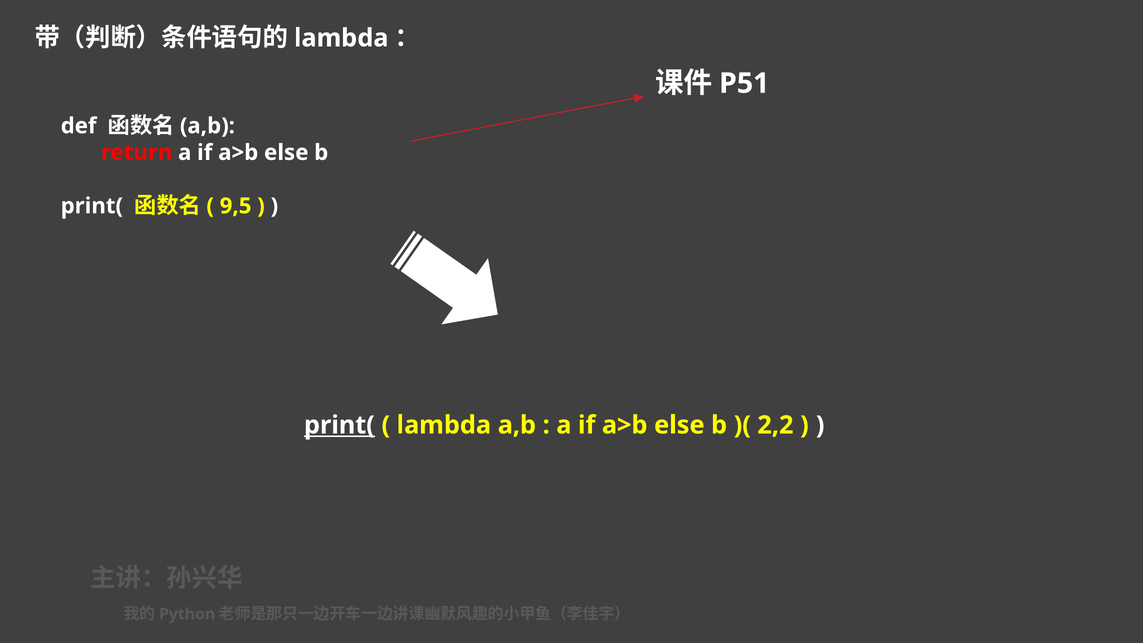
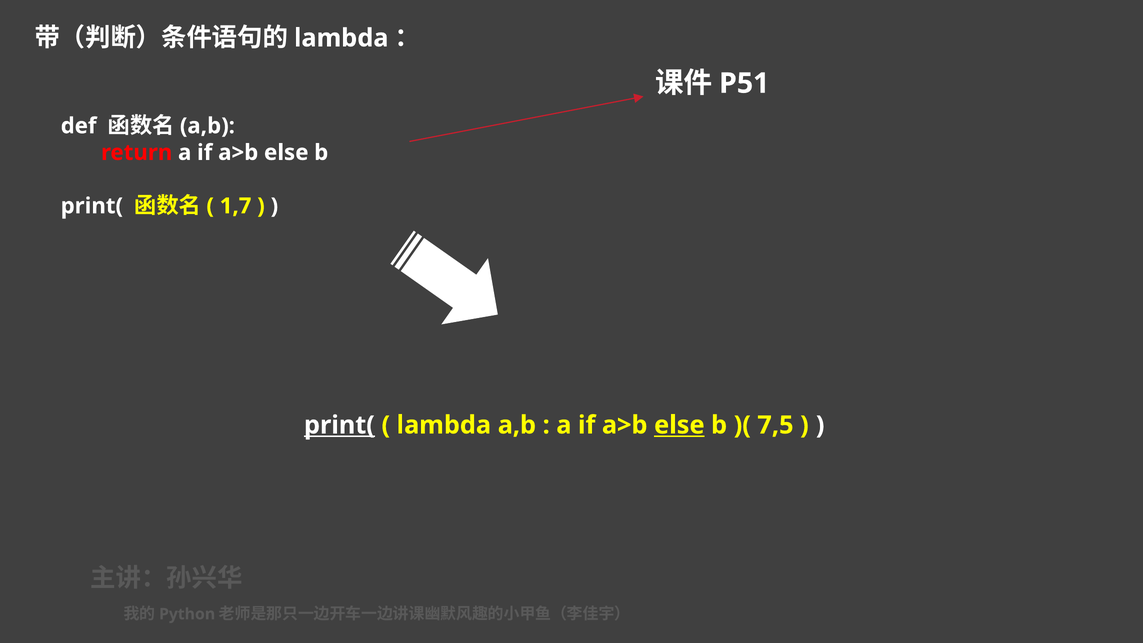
9,5: 9,5 -> 1,7
else at (679, 425) underline: none -> present
2,2: 2,2 -> 7,5
